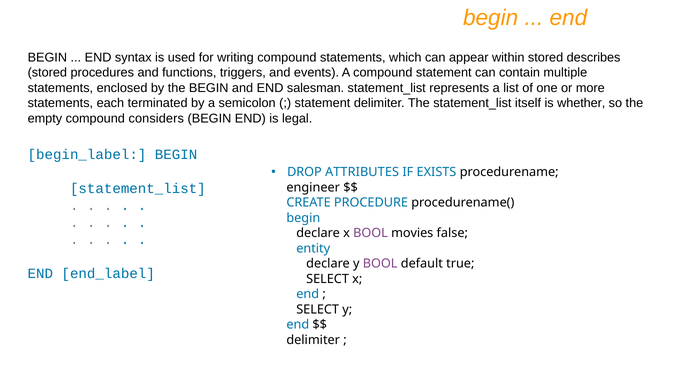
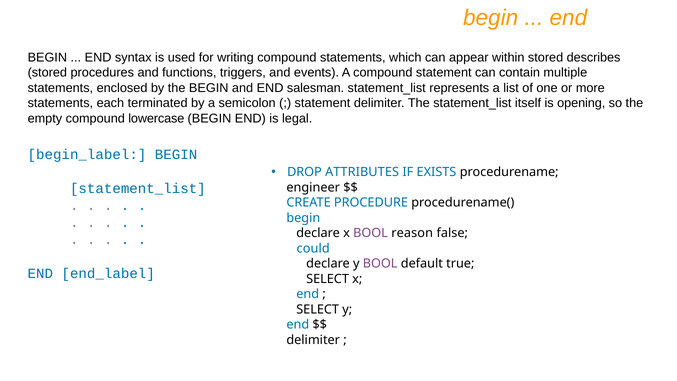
whether: whether -> opening
considers: considers -> lowercase
movies: movies -> reason
entity: entity -> could
